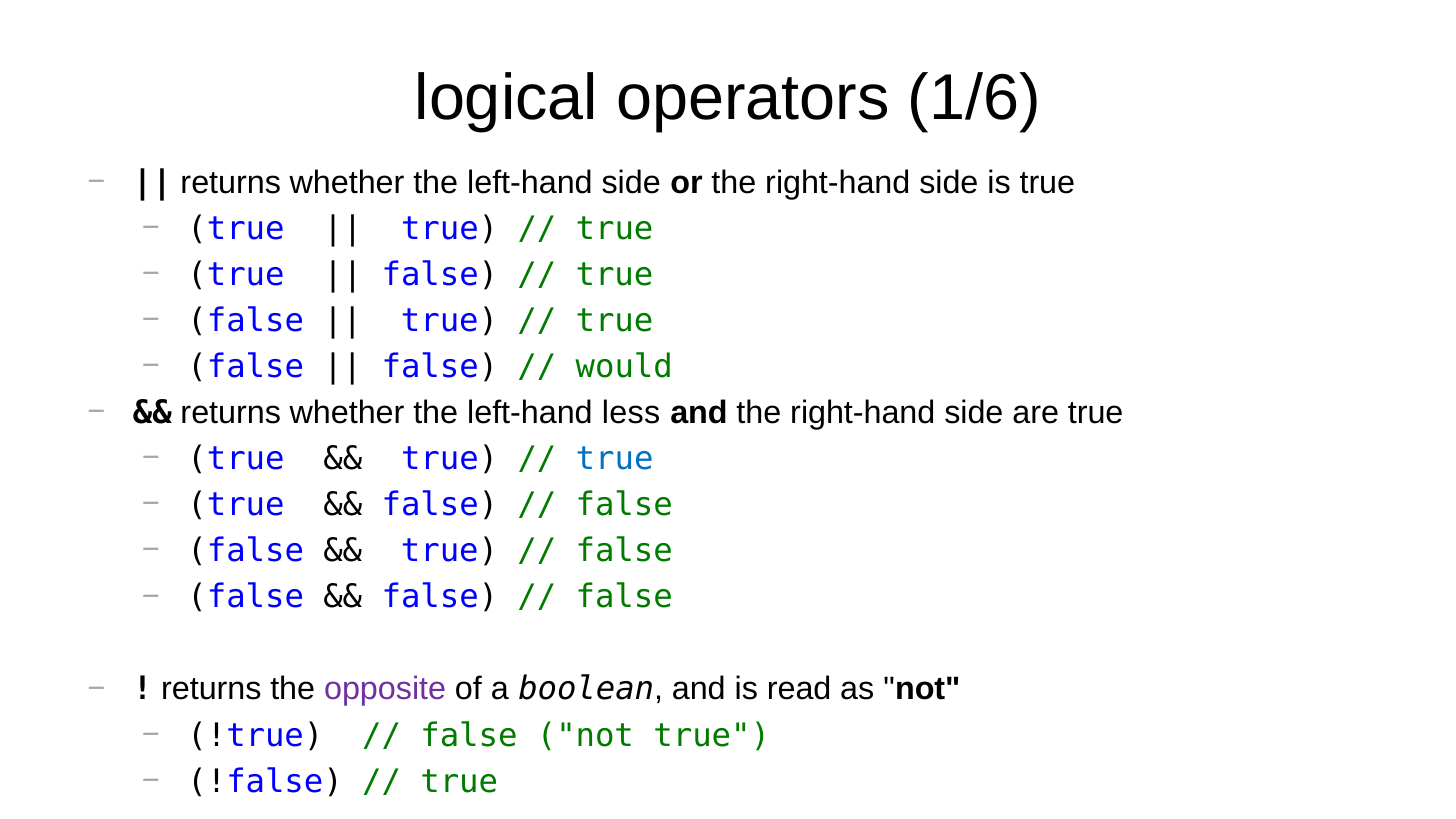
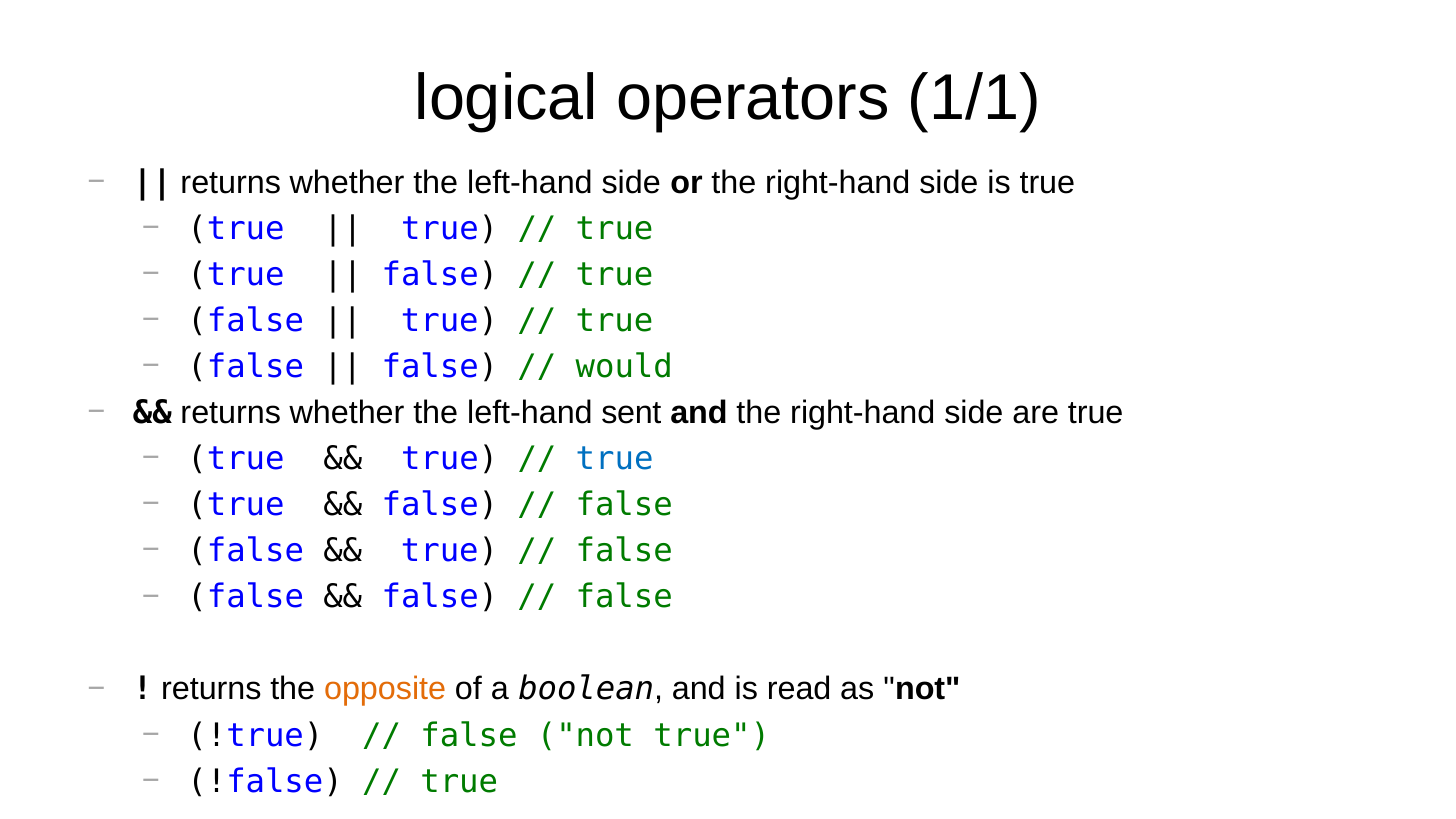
1/6: 1/6 -> 1/1
less: less -> sent
opposite colour: purple -> orange
